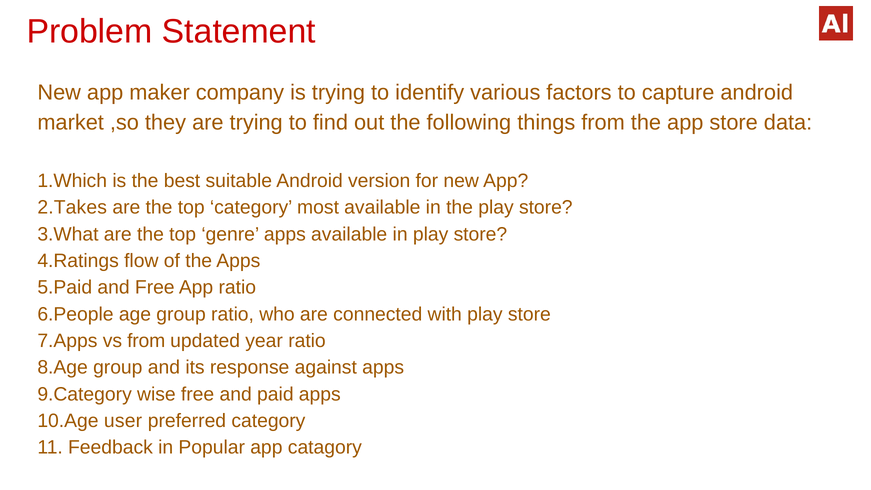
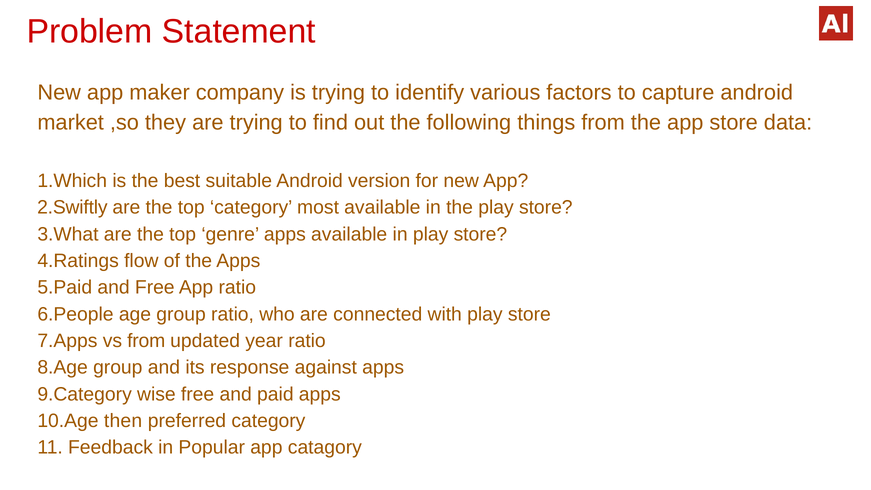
2.Takes: 2.Takes -> 2.Swiftly
user: user -> then
